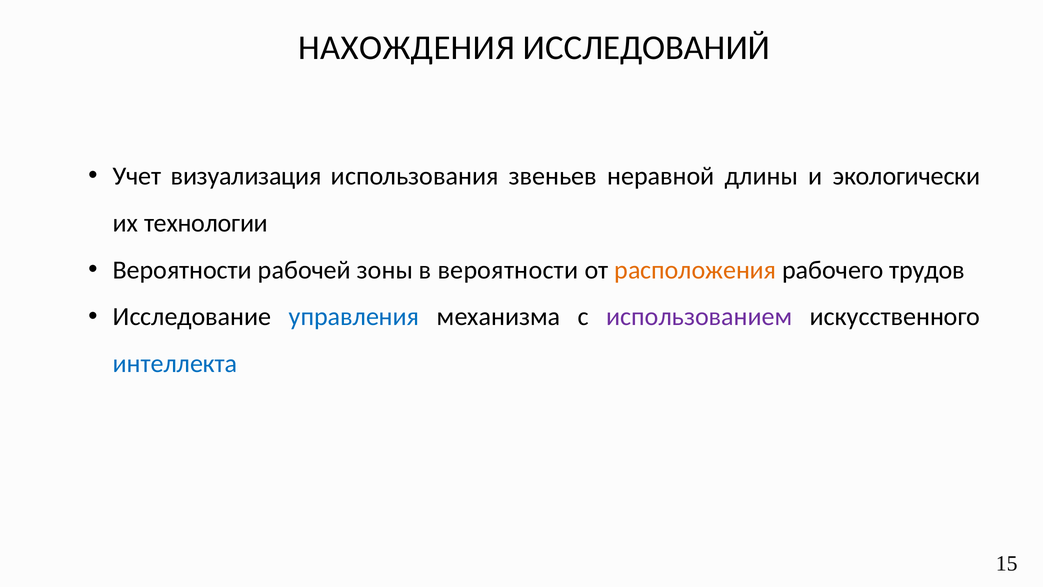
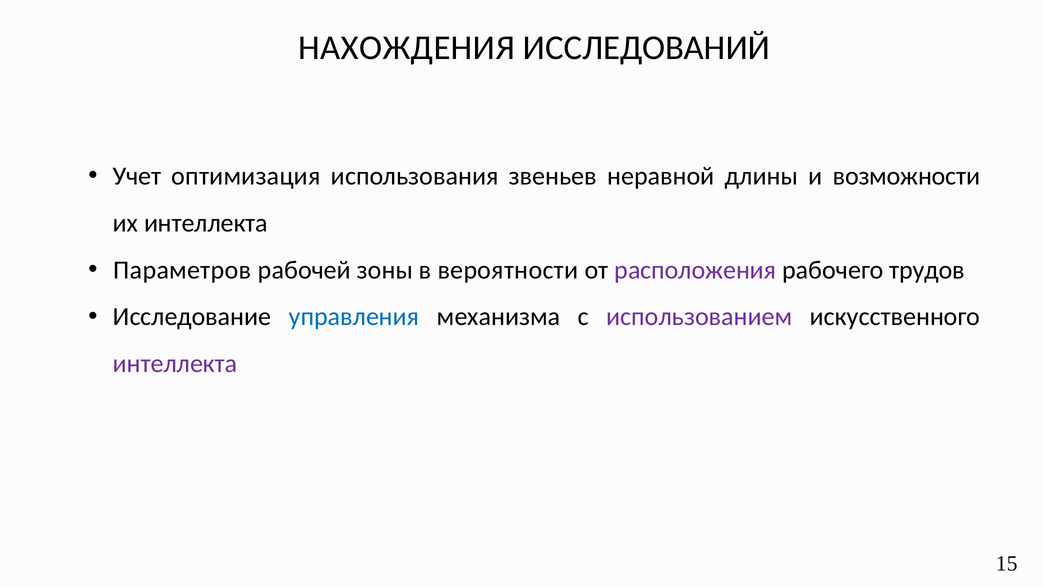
визуализация: визуализация -> оптимизация
экологически: экологически -> возможности
их технологии: технологии -> интеллекта
Вероятности at (182, 270): Вероятности -> Параметров
расположения colour: orange -> purple
интеллекта at (175, 364) colour: blue -> purple
